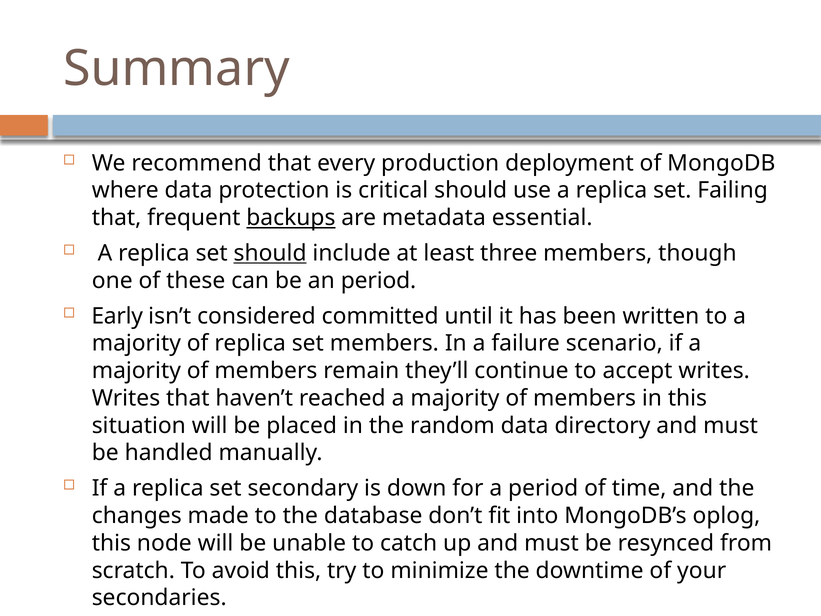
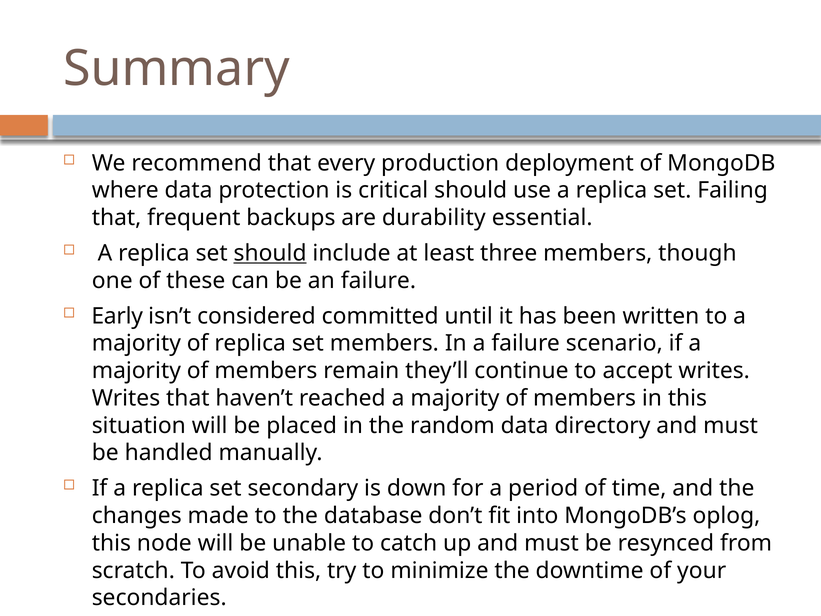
backups underline: present -> none
metadata: metadata -> durability
an period: period -> failure
